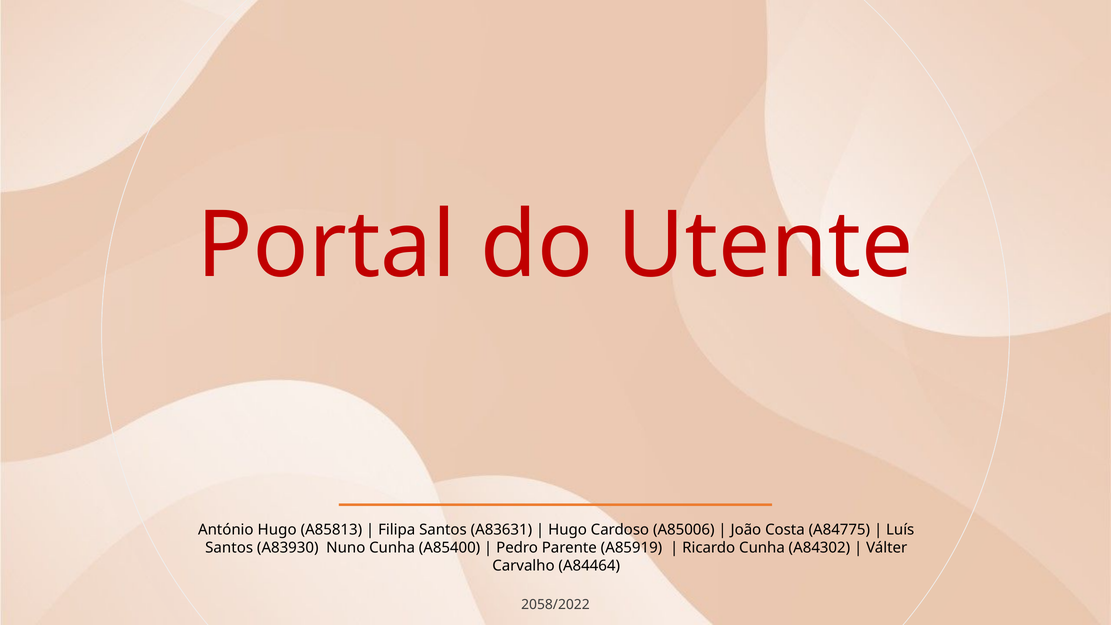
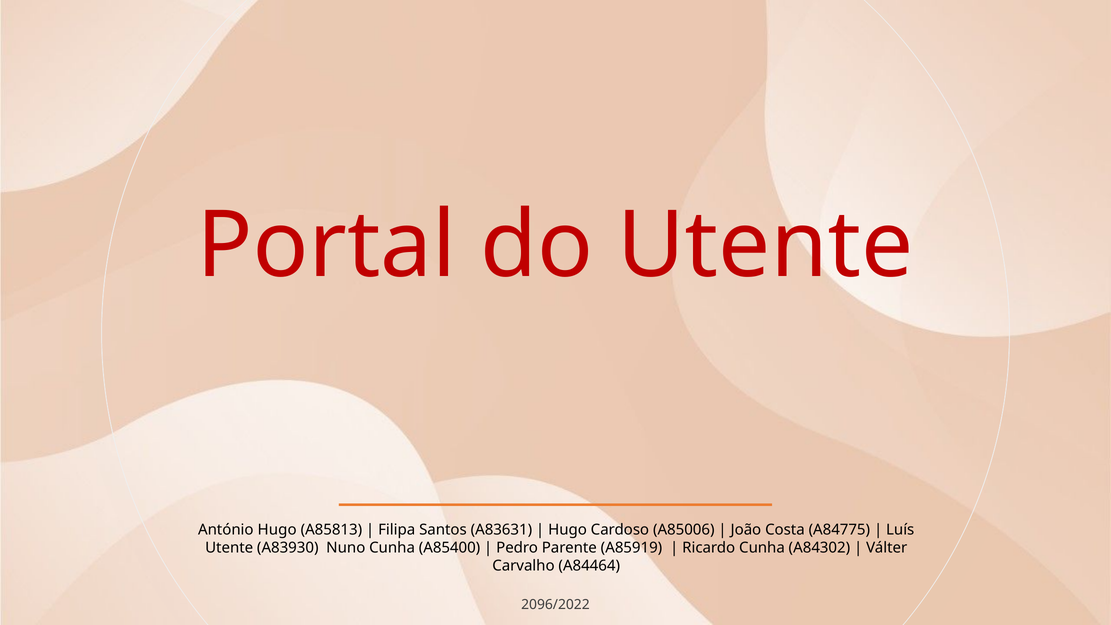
Santos at (229, 548): Santos -> Utente
2058/2022: 2058/2022 -> 2096/2022
